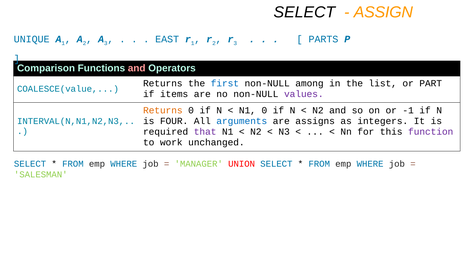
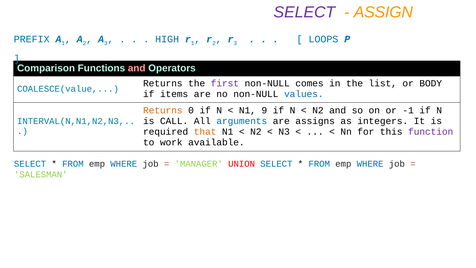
SELECT at (304, 12) colour: black -> purple
UNIQUE: UNIQUE -> PREFIX
EAST: EAST -> HIGH
PARTS: PARTS -> LOOPS
first colour: blue -> purple
among: among -> comes
PART: PART -> BODY
values colour: purple -> blue
N1 0: 0 -> 9
FOUR: FOUR -> CALL
that colour: purple -> orange
unchanged: unchanged -> available
